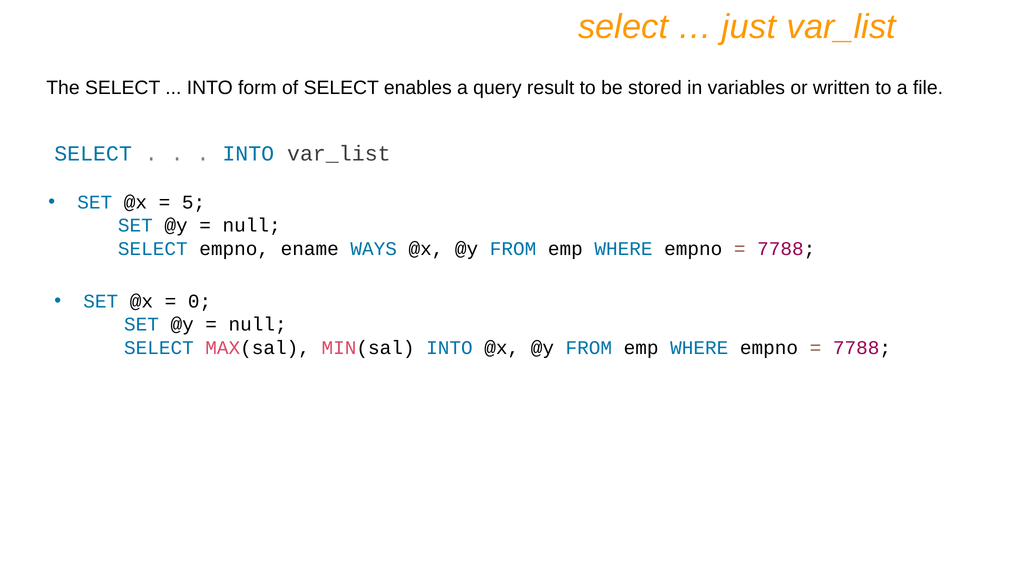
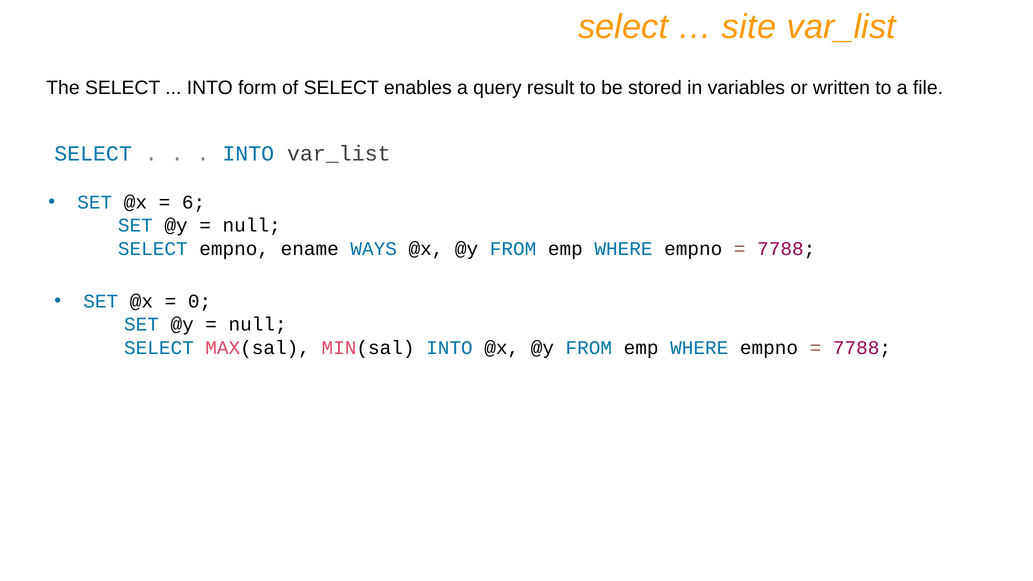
just: just -> site
5: 5 -> 6
